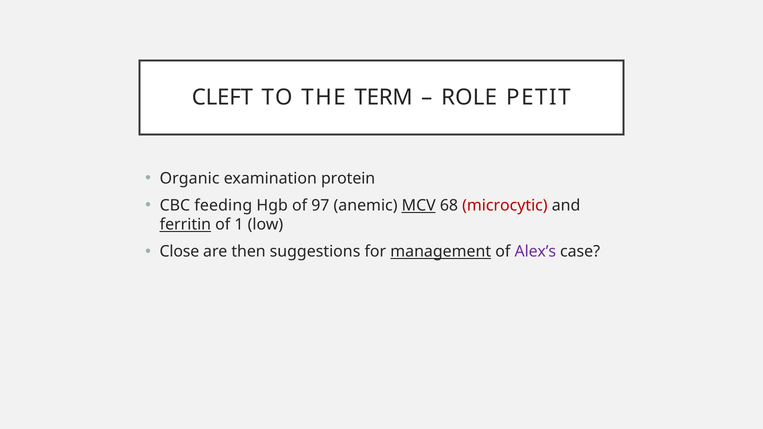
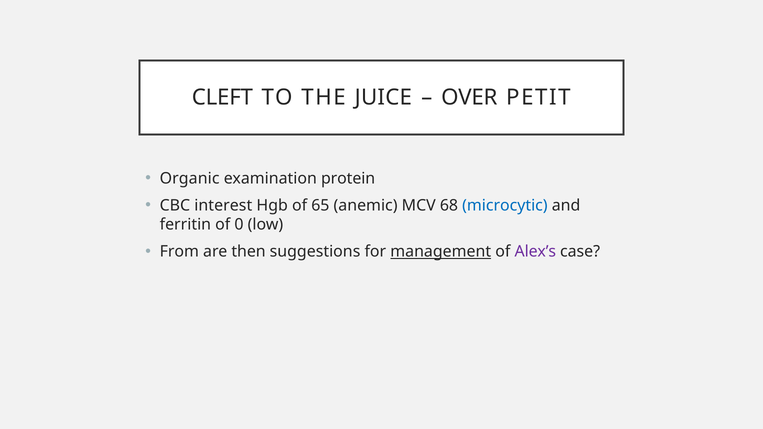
TERM: TERM -> JUICE
ROLE: ROLE -> OVER
feeding: feeding -> interest
97: 97 -> 65
MCV underline: present -> none
microcytic colour: red -> blue
ferritin underline: present -> none
1: 1 -> 0
Close: Close -> From
